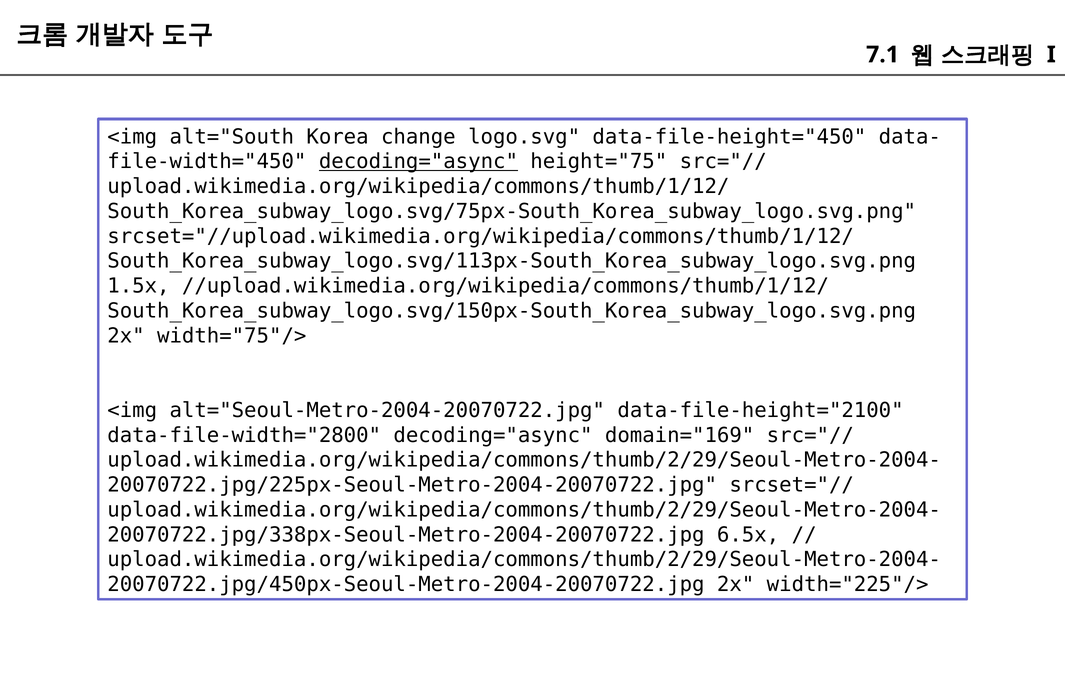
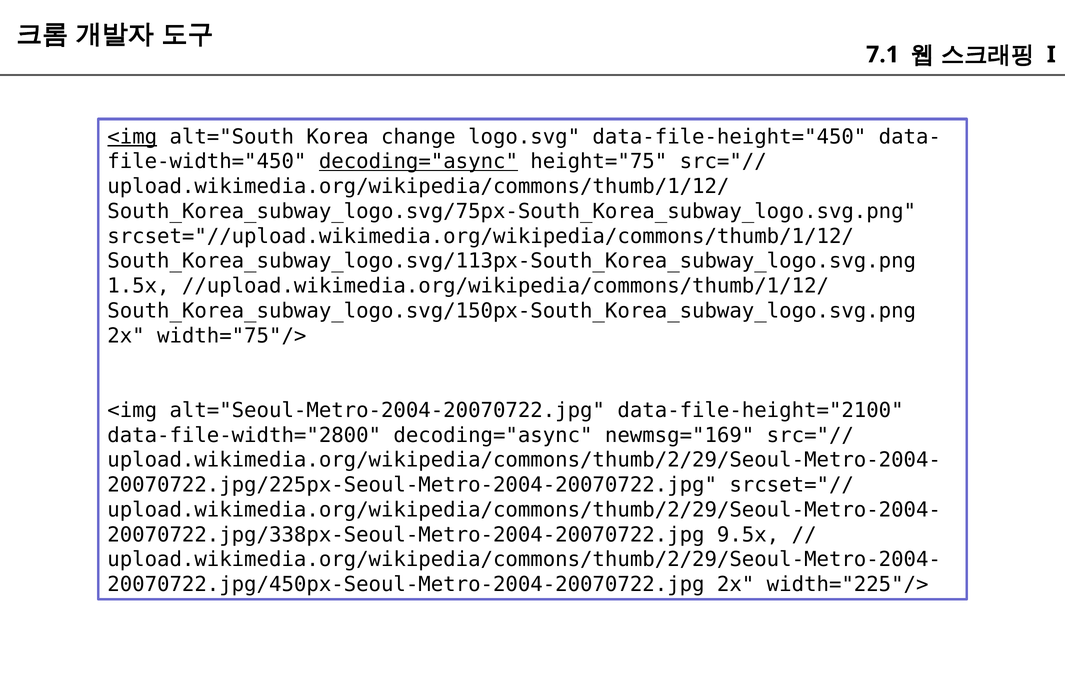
<img at (132, 137) underline: none -> present
domain="169: domain="169 -> newmsg="169
6.5x: 6.5x -> 9.5x
